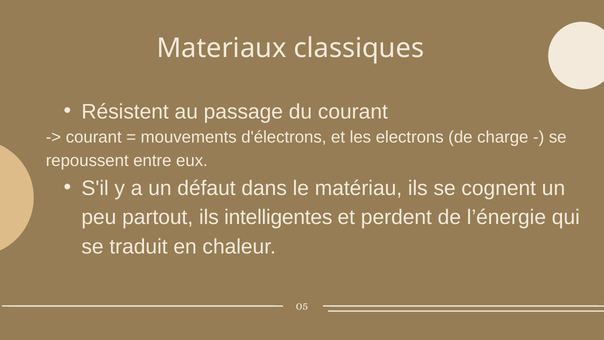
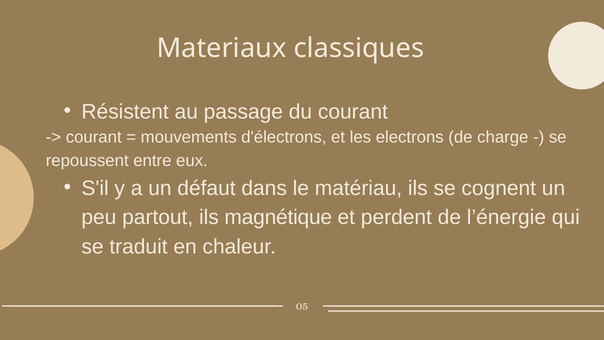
intelligentes: intelligentes -> magnétique
